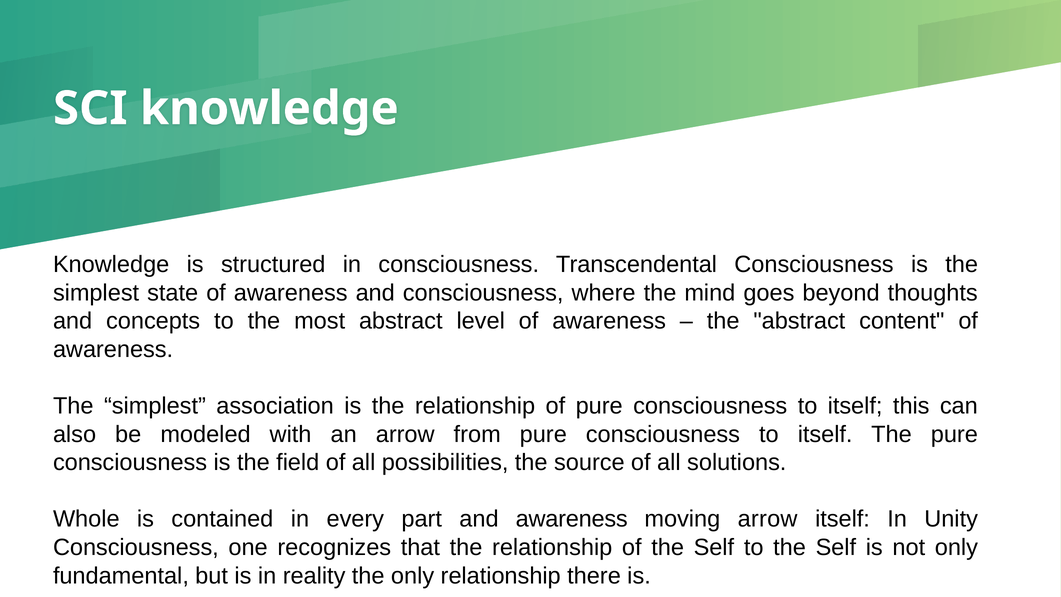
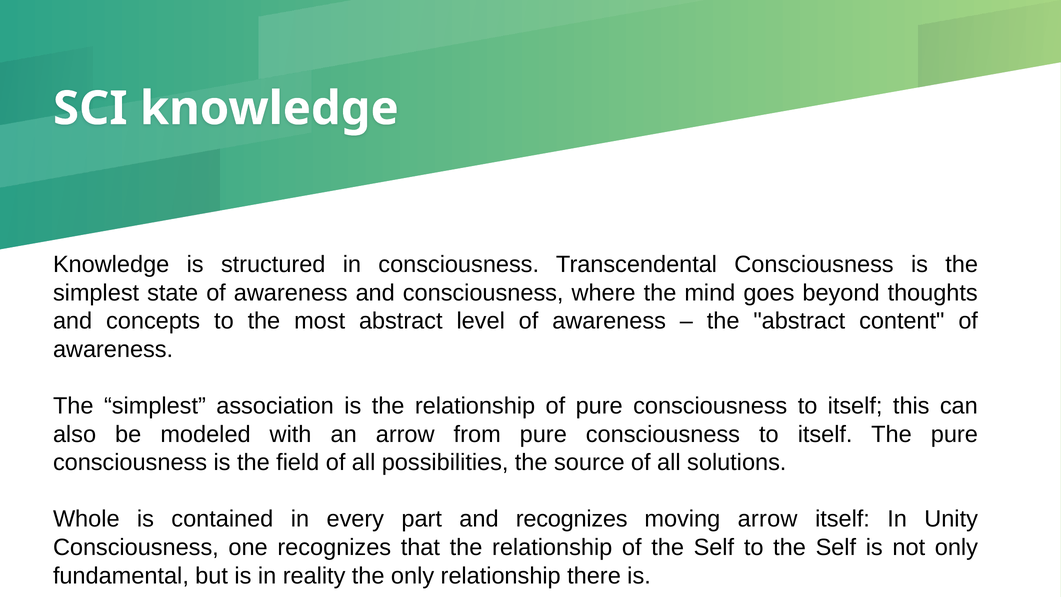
and awareness: awareness -> recognizes
